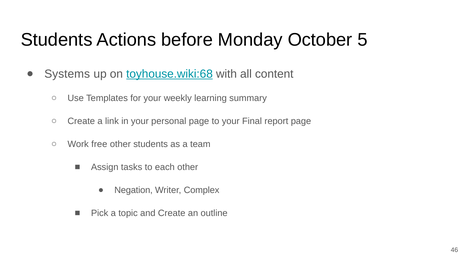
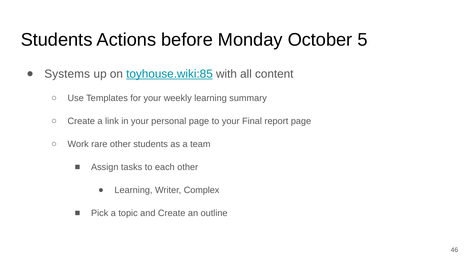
toyhouse.wiki:68: toyhouse.wiki:68 -> toyhouse.wiki:85
free: free -> rare
Negation at (134, 190): Negation -> Learning
